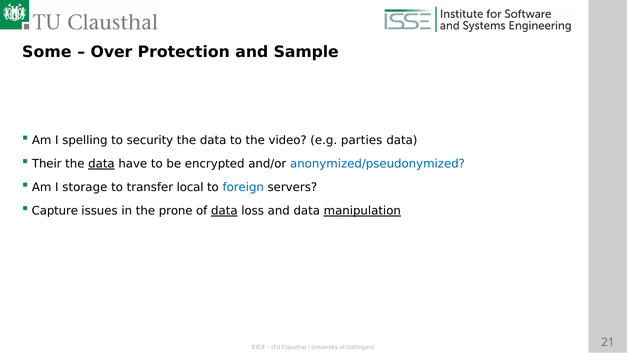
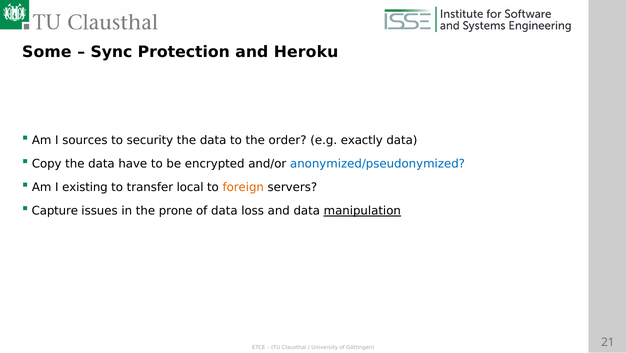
Over: Over -> Sync
Sample: Sample -> Heroku
spelling: spelling -> sources
video: video -> order
parties: parties -> exactly
Their: Their -> Copy
data at (101, 164) underline: present -> none
storage: storage -> existing
foreign colour: blue -> orange
data at (224, 211) underline: present -> none
